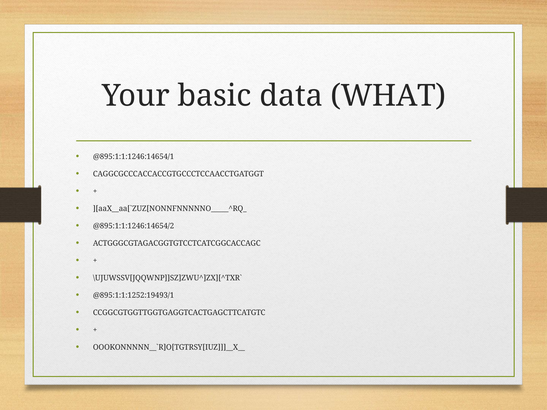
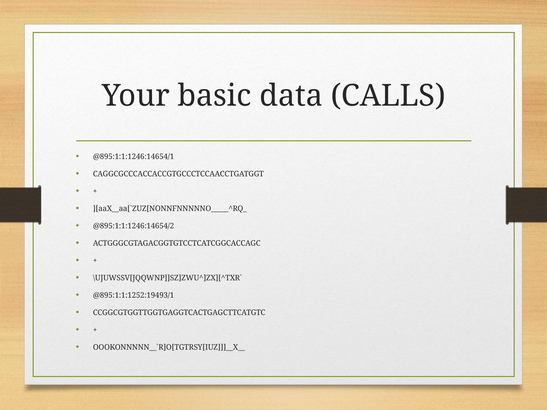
WHAT: WHAT -> CALLS
